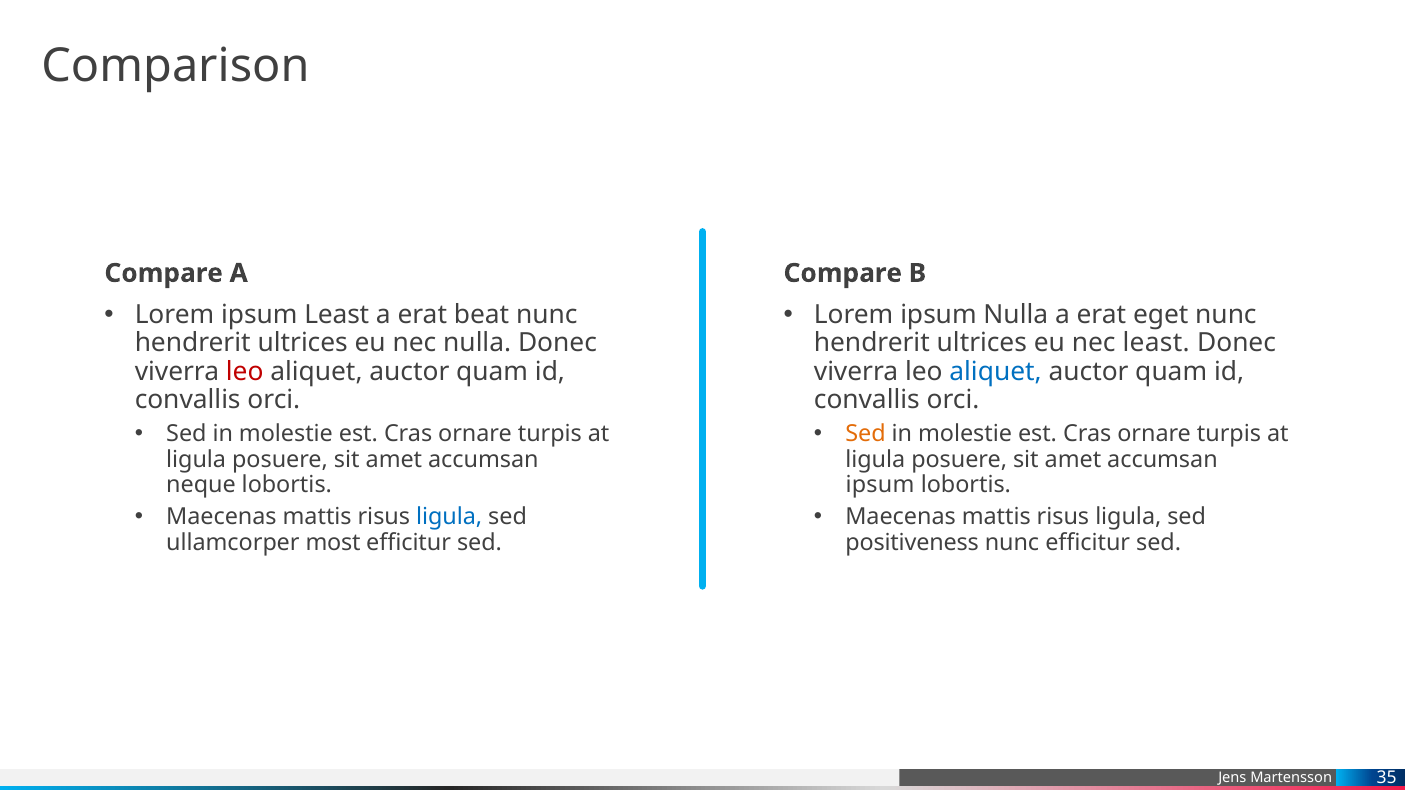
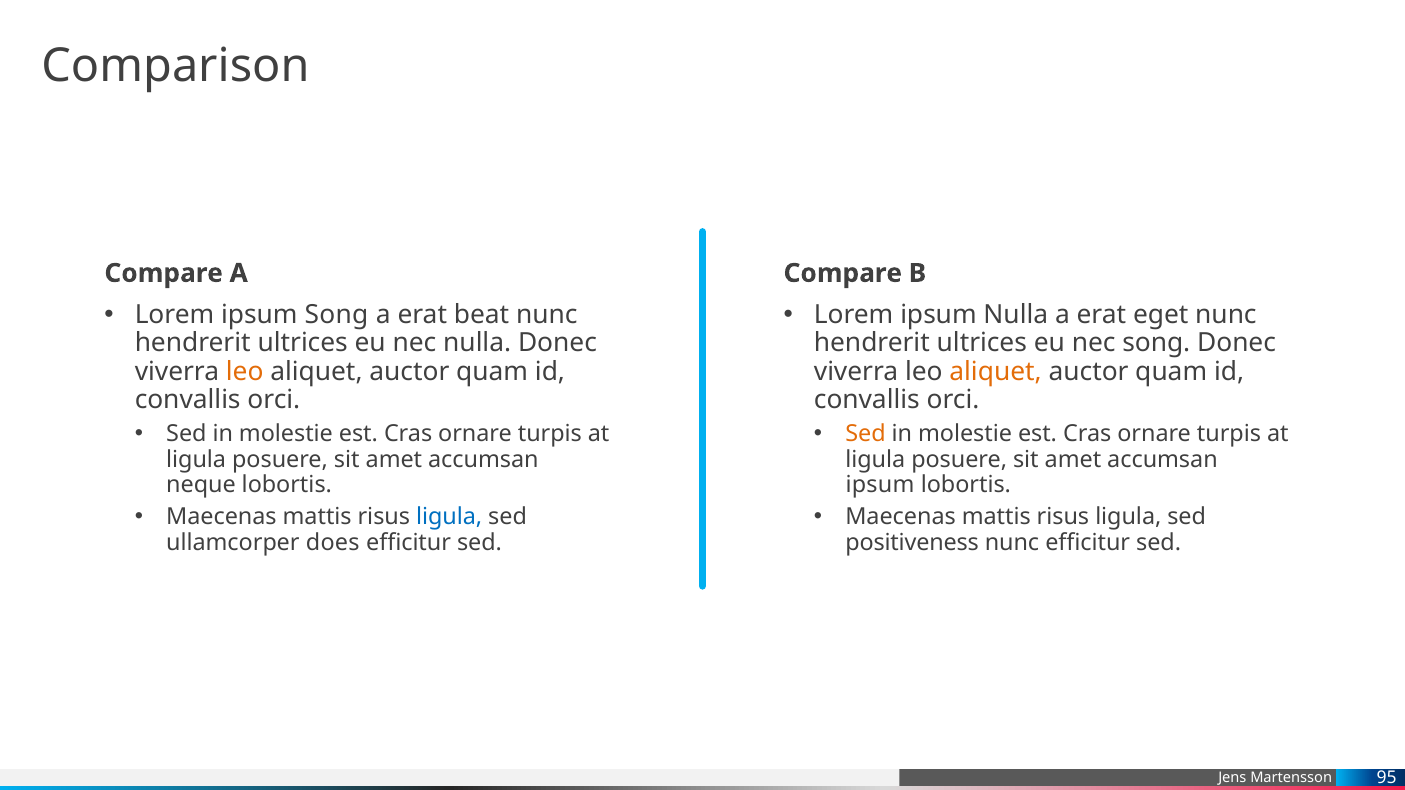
ipsum Least: Least -> Song
nec least: least -> song
leo at (245, 372) colour: red -> orange
aliquet at (996, 372) colour: blue -> orange
most: most -> does
35: 35 -> 95
